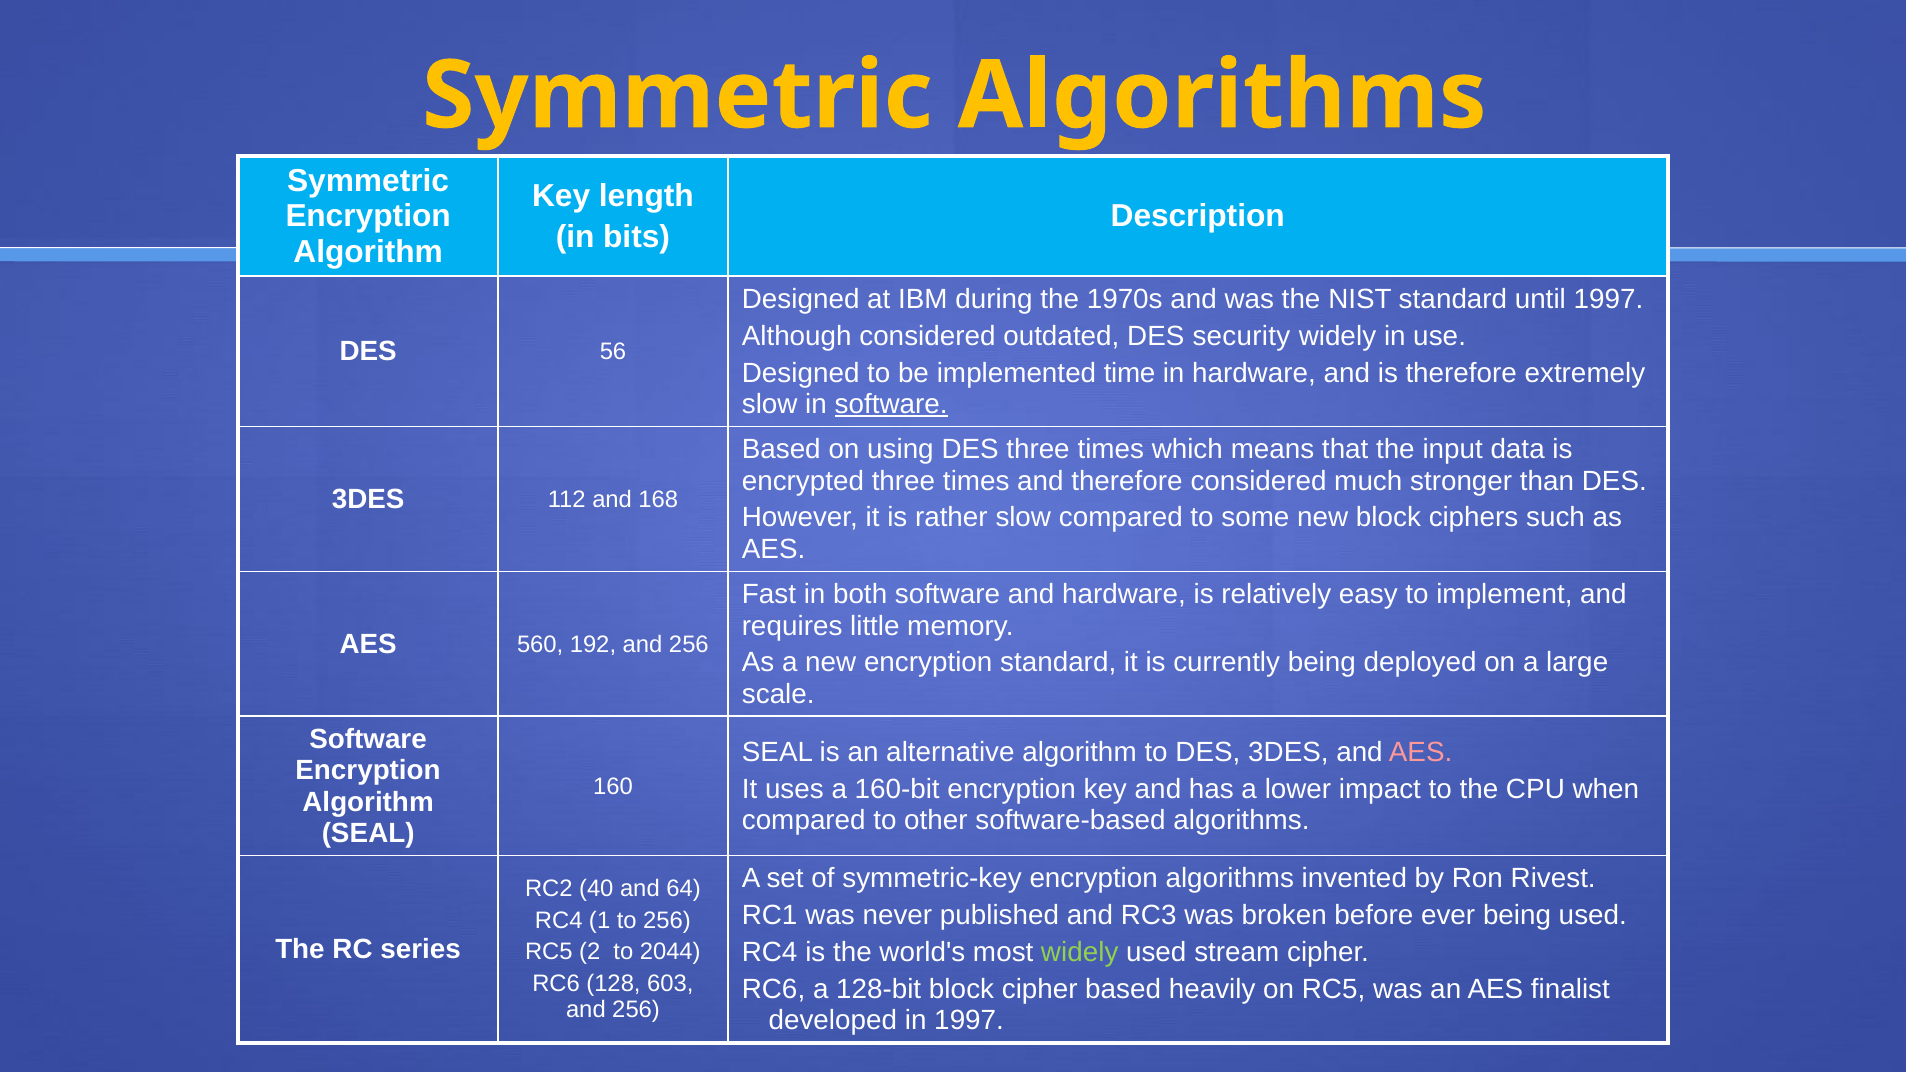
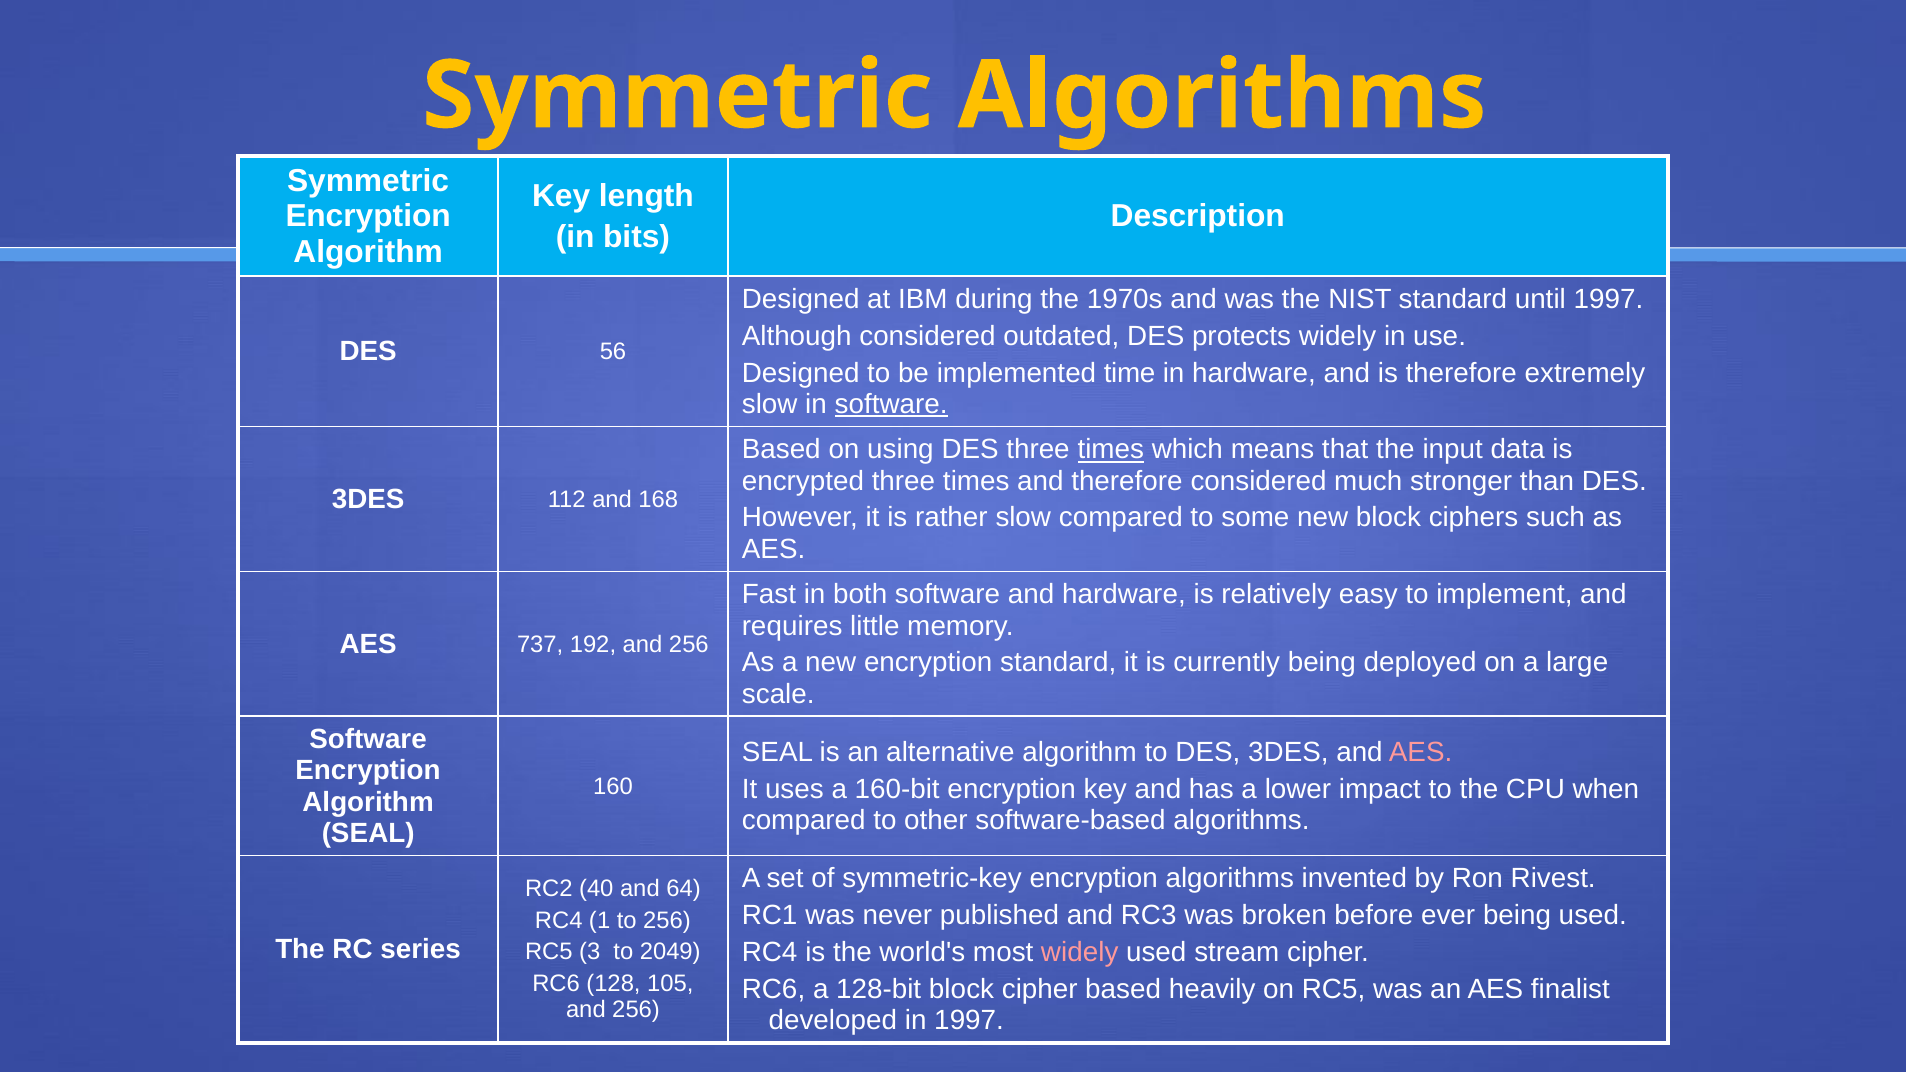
security: security -> protects
times at (1111, 450) underline: none -> present
560: 560 -> 737
widely at (1080, 952) colour: light green -> pink
2: 2 -> 3
2044: 2044 -> 2049
603: 603 -> 105
